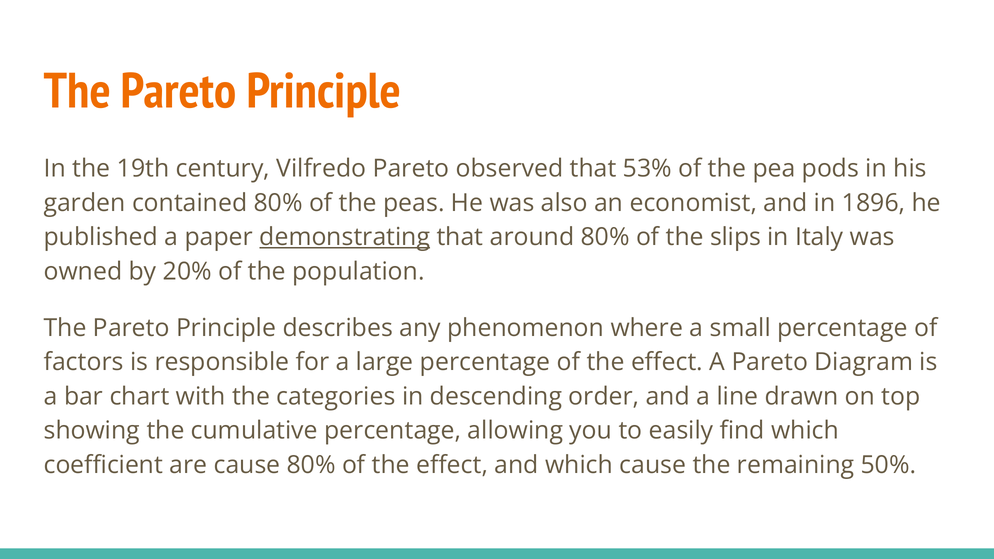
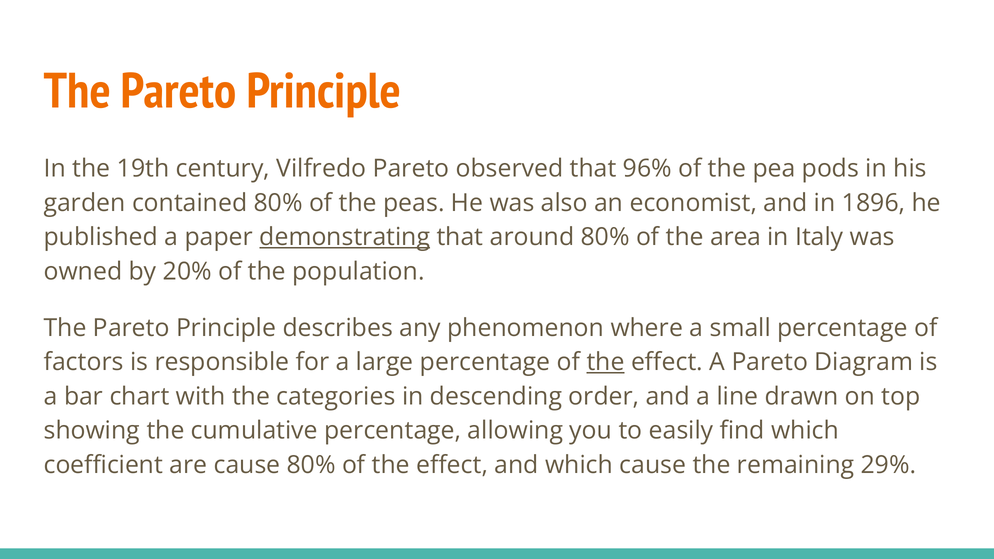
53%: 53% -> 96%
slips: slips -> area
the at (606, 362) underline: none -> present
50%: 50% -> 29%
